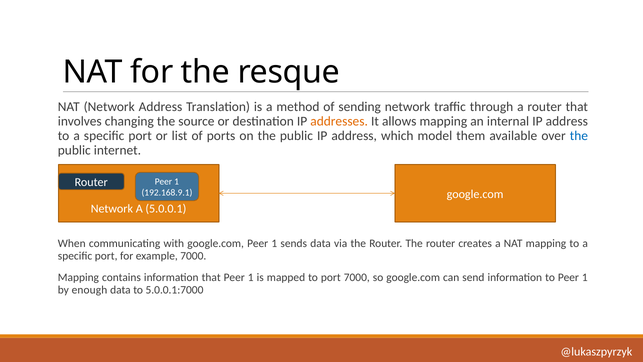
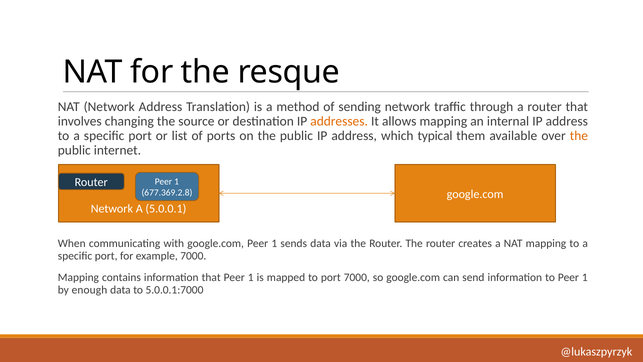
model: model -> typical
the at (579, 136) colour: blue -> orange
192.168.9.1: 192.168.9.1 -> 677.369.2.8
